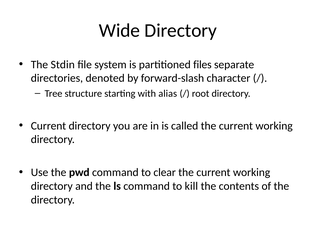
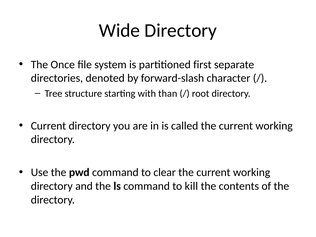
Stdin: Stdin -> Once
files: files -> first
alias: alias -> than
